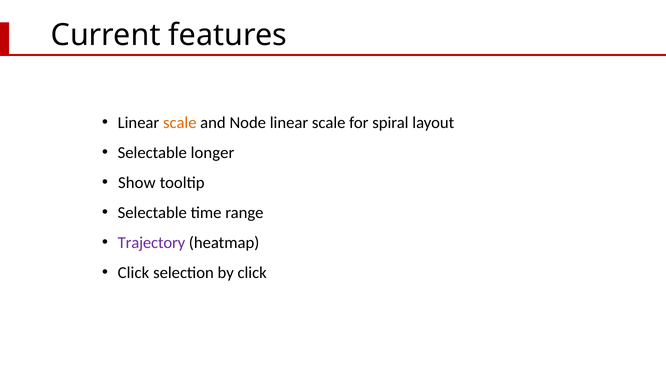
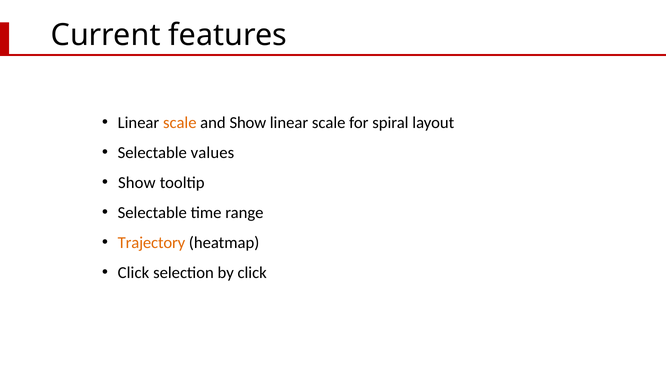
and Node: Node -> Show
longer: longer -> values
Trajectory colour: purple -> orange
